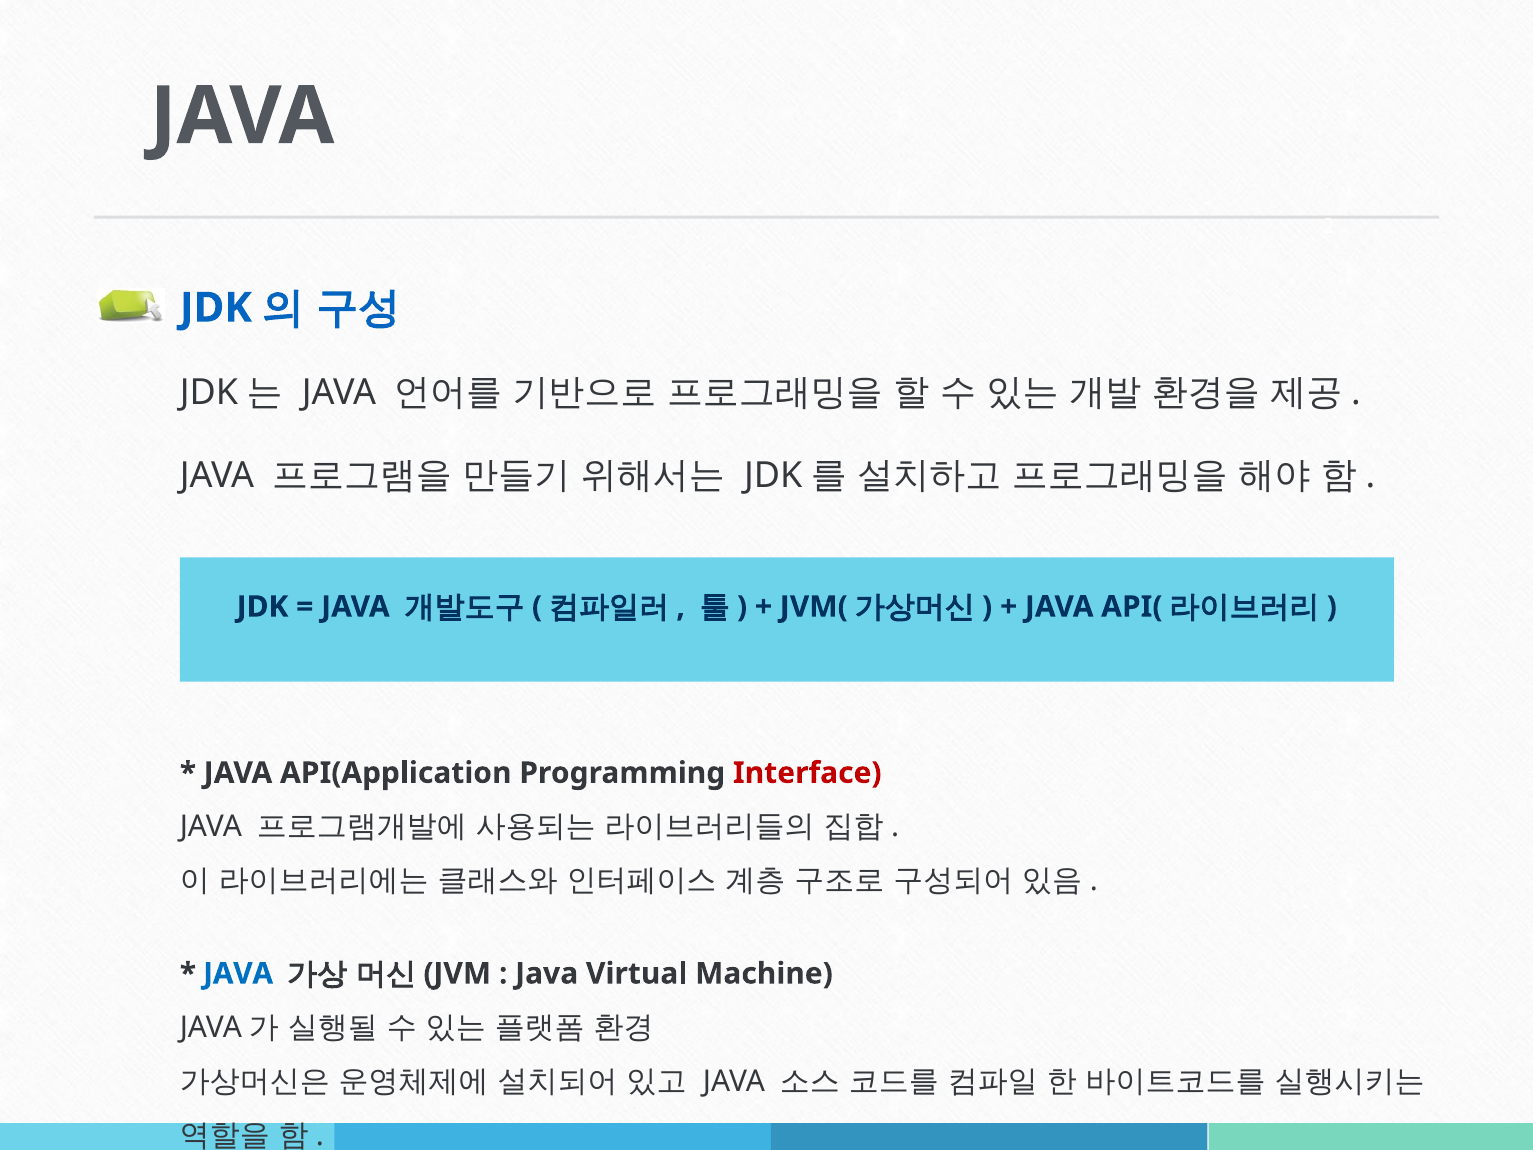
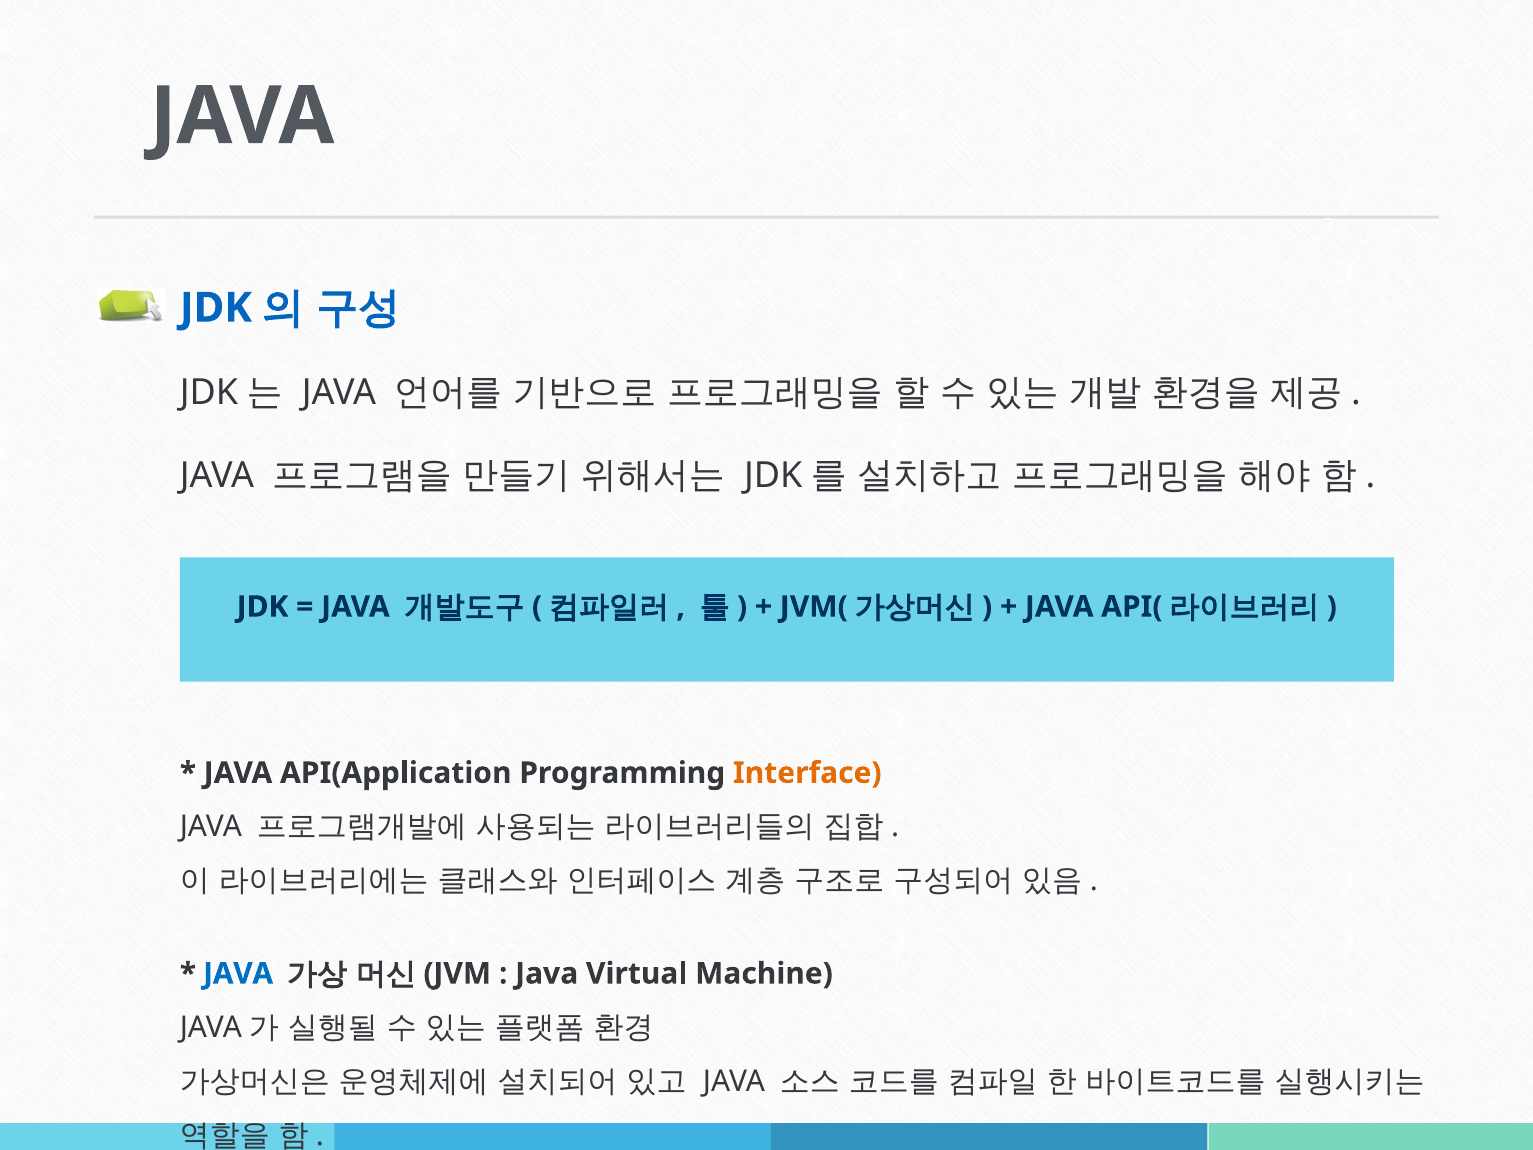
Interface colour: red -> orange
